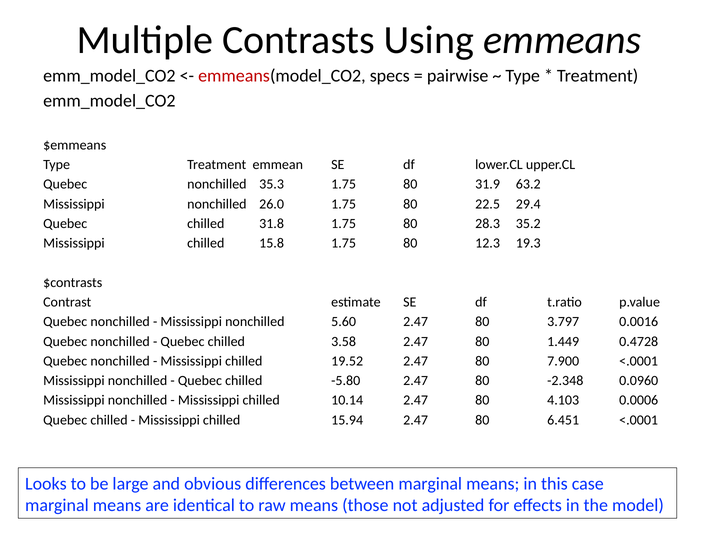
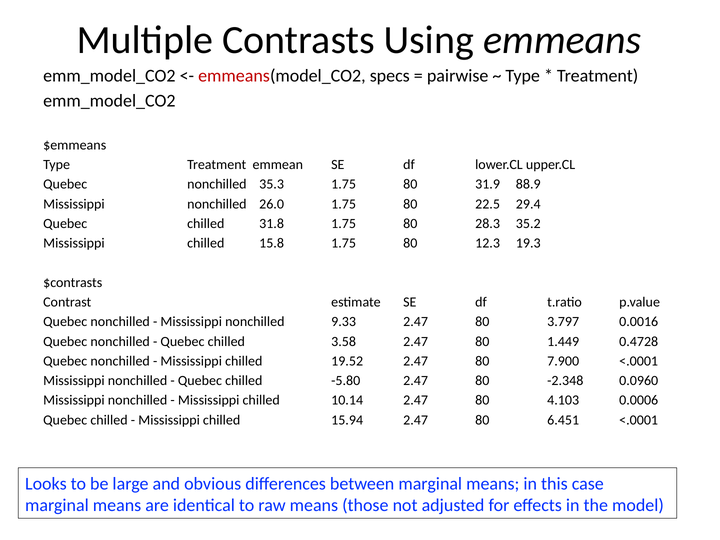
63.2: 63.2 -> 88.9
5.60: 5.60 -> 9.33
